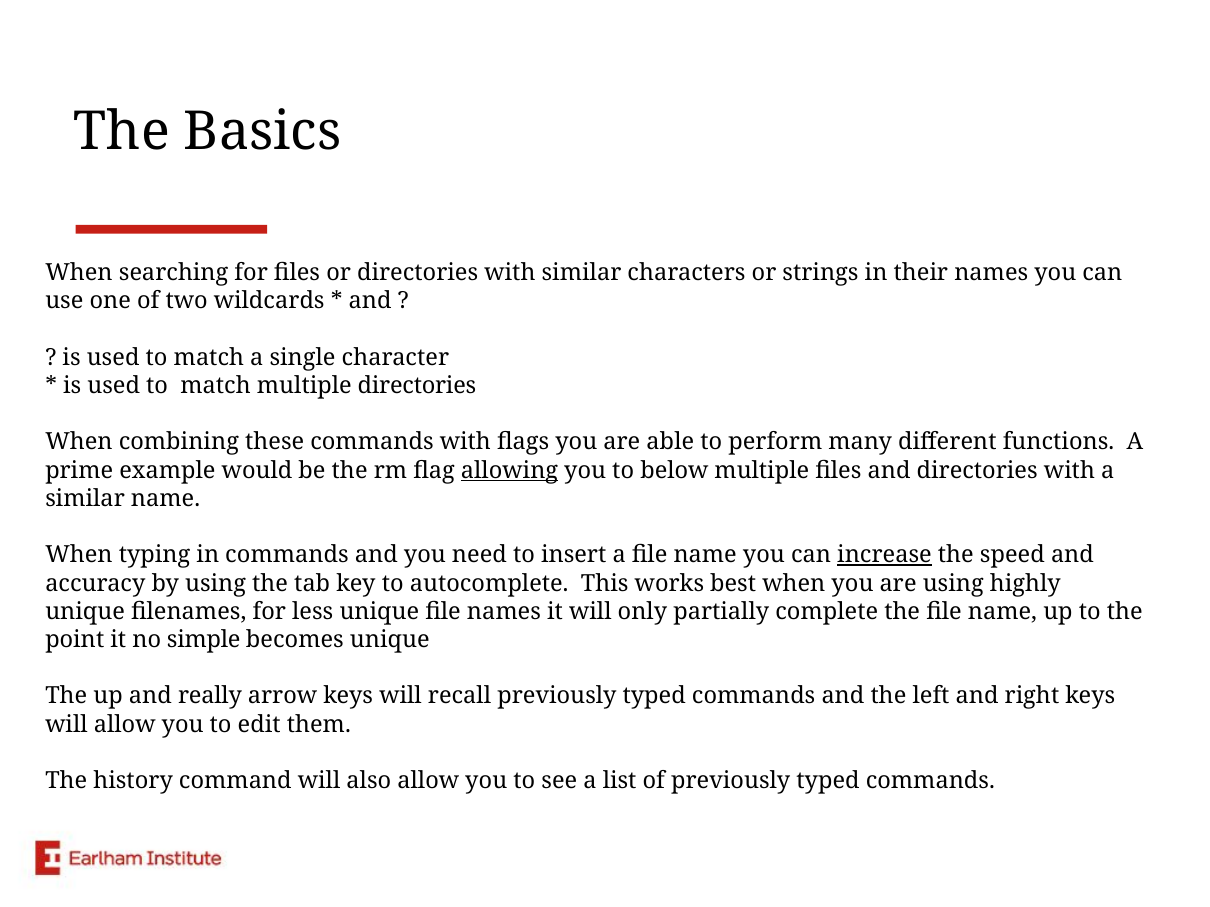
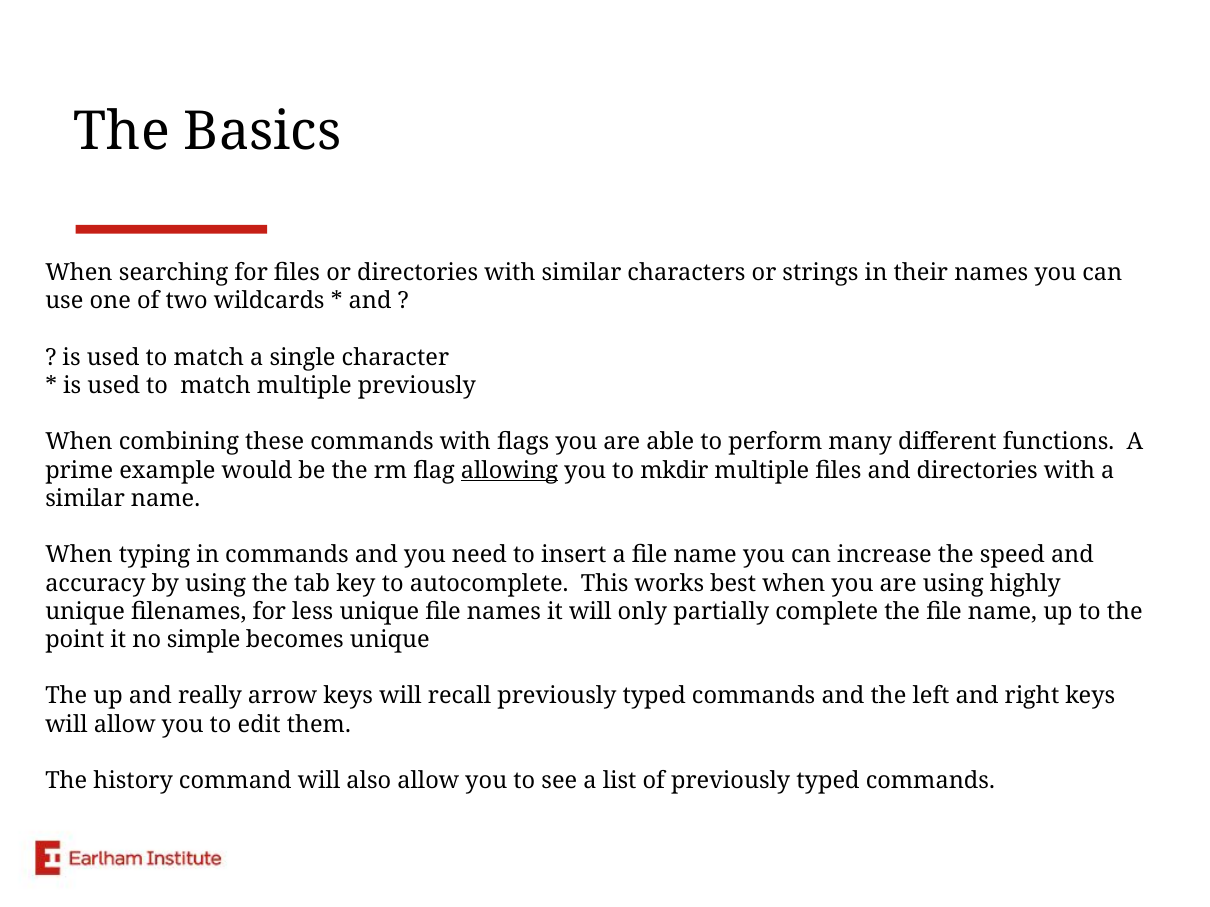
multiple directories: directories -> previously
below: below -> mkdir
increase underline: present -> none
